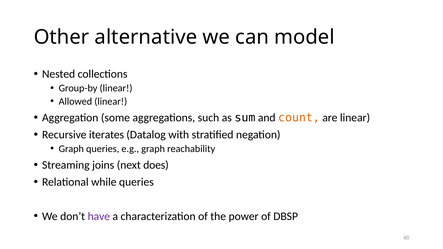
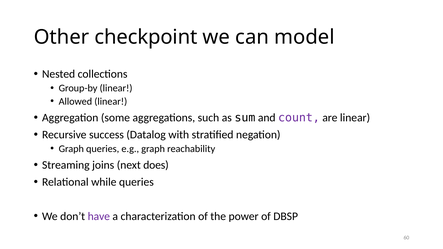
alternative: alternative -> checkpoint
count colour: orange -> purple
iterates: iterates -> success
